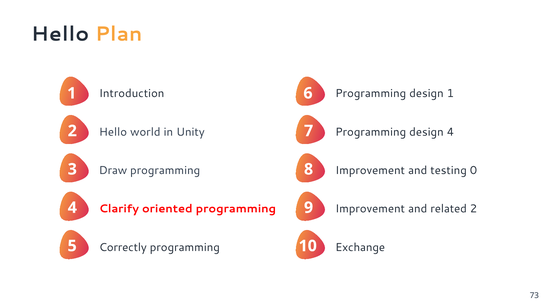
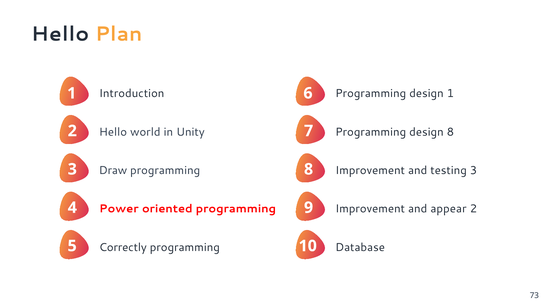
design 4: 4 -> 8
testing 0: 0 -> 3
Clarify: Clarify -> Power
related: related -> appear
Exchange: Exchange -> Database
